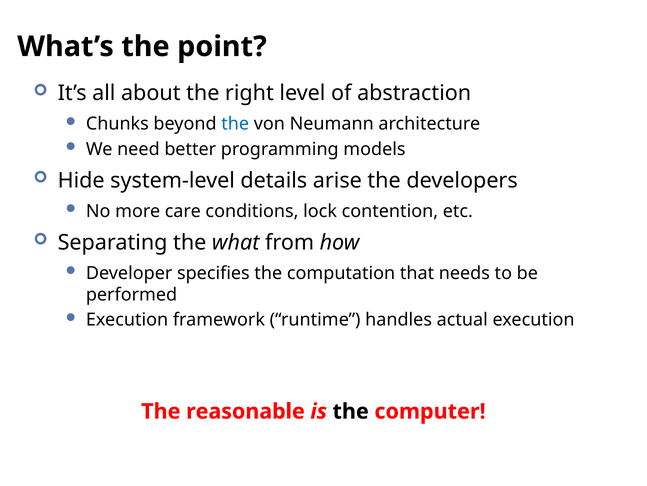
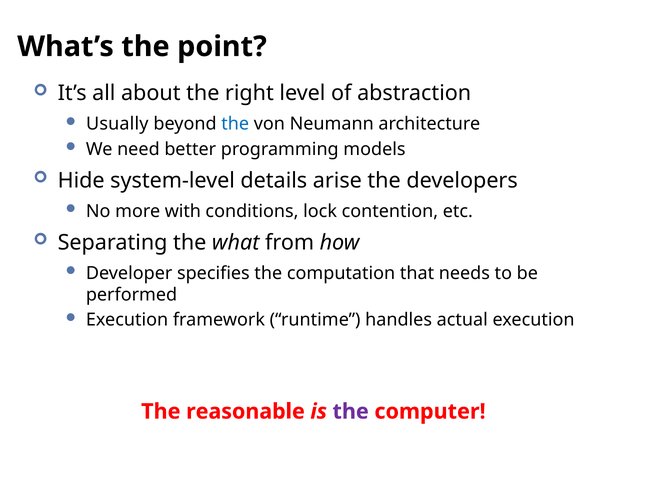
Chunks: Chunks -> Usually
care: care -> with
the at (351, 411) colour: black -> purple
